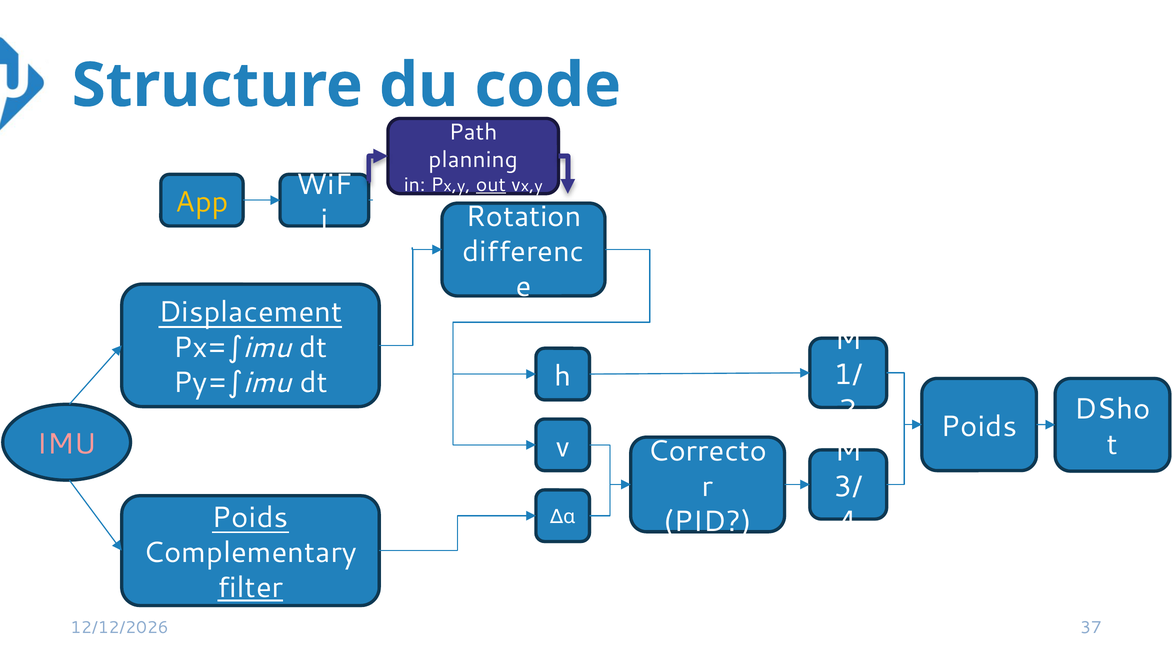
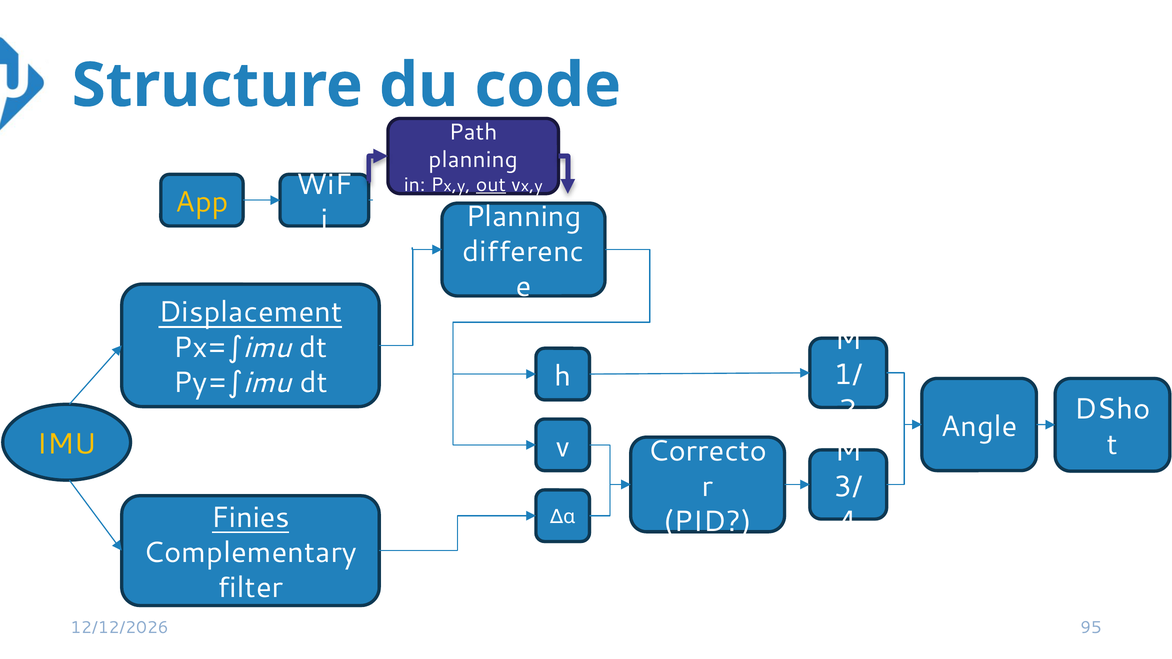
Rotation at (523, 217): Rotation -> Planning
Poids at (979, 427): Poids -> Angle
IMU colour: pink -> yellow
Poids at (250, 518): Poids -> Finies
filter underline: present -> none
37: 37 -> 95
